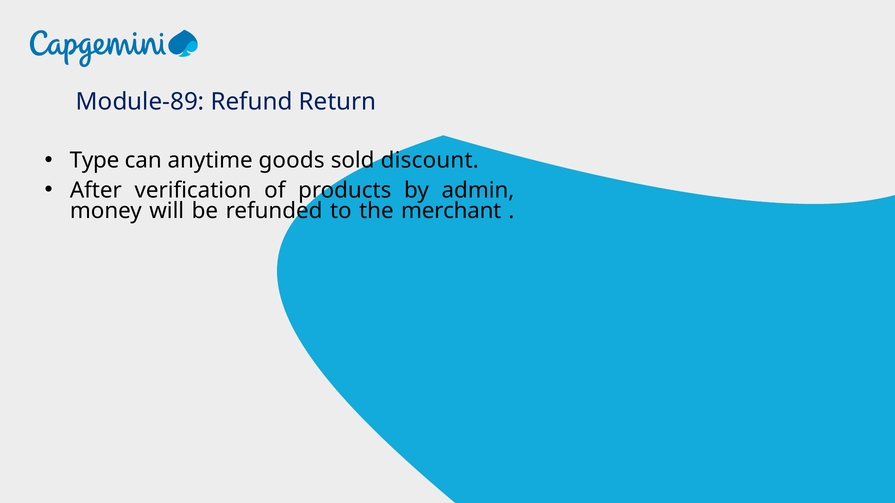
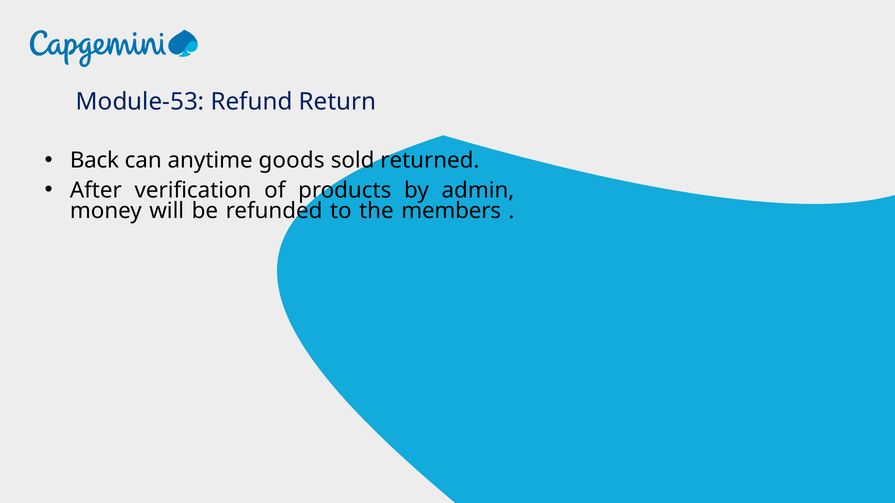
Module-89: Module-89 -> Module-53
Type: Type -> Back
discount: discount -> returned
merchant: merchant -> members
